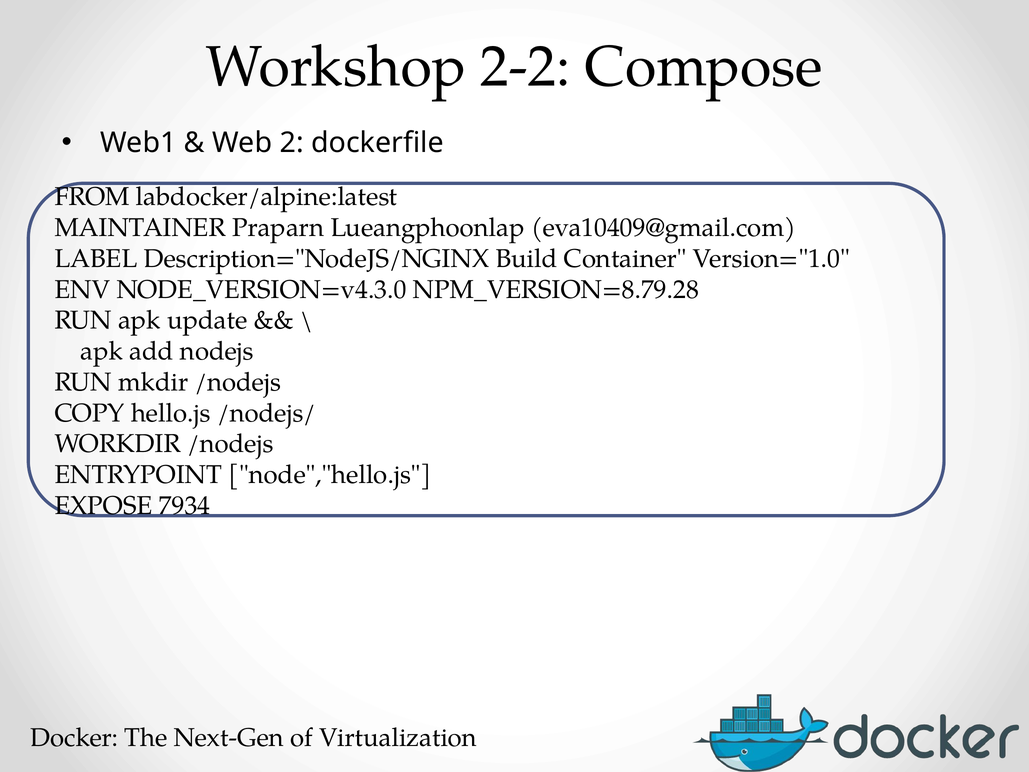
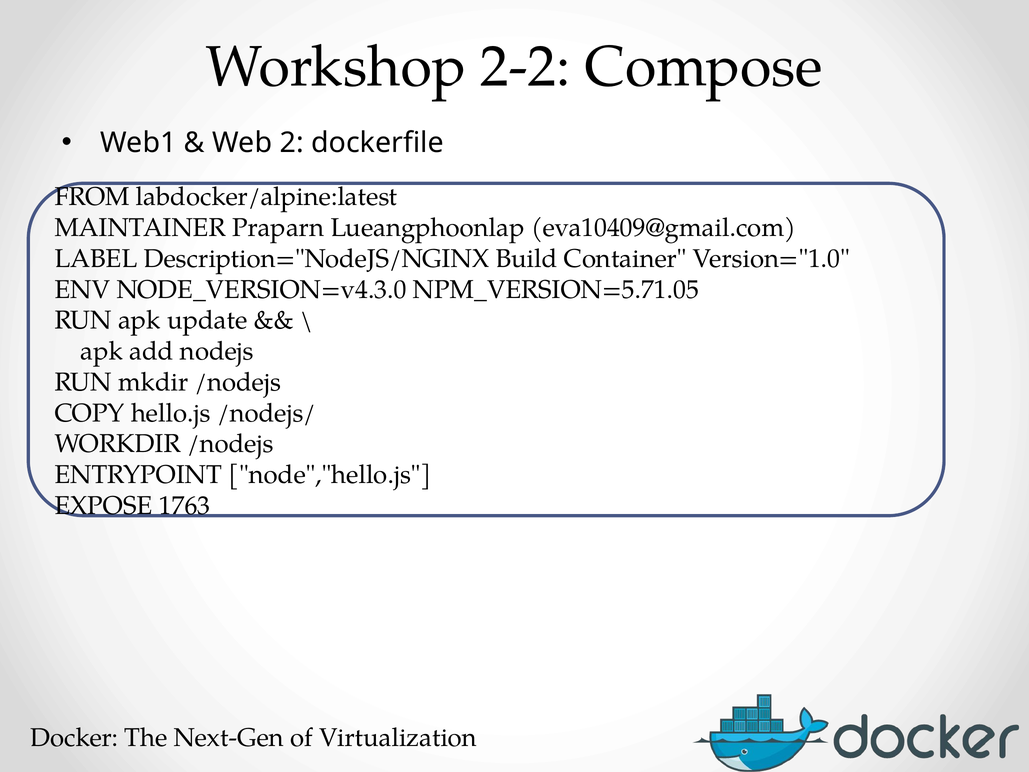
NPM_VERSION=8.79.28: NPM_VERSION=8.79.28 -> NPM_VERSION=5.71.05
7934: 7934 -> 1763
